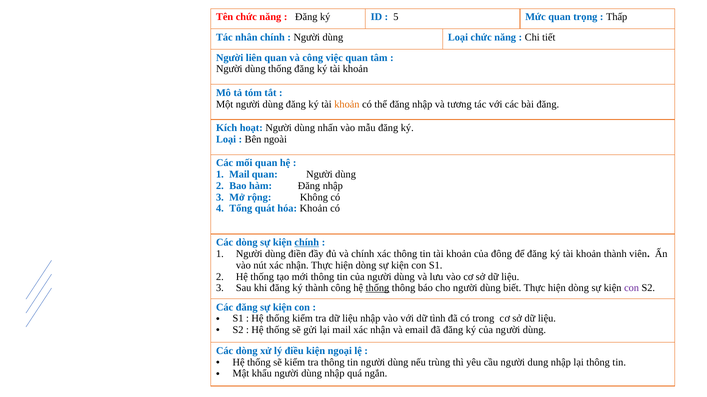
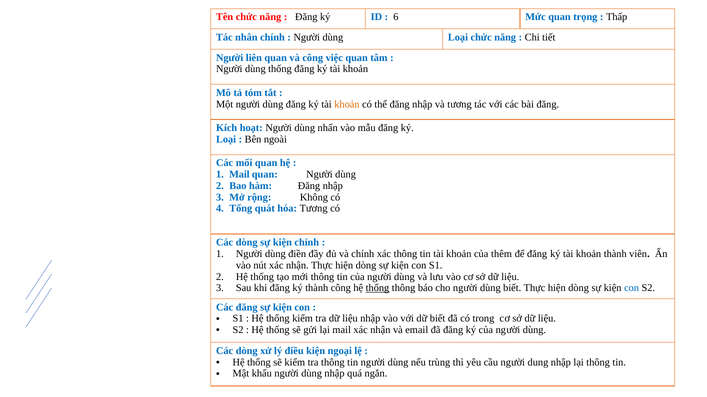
5: 5 -> 6
hóa Khoản: Khoản -> Tương
chính at (307, 243) underline: present -> none
đông: đông -> thêm
con at (632, 288) colour: purple -> blue
dữ tình: tình -> biết
